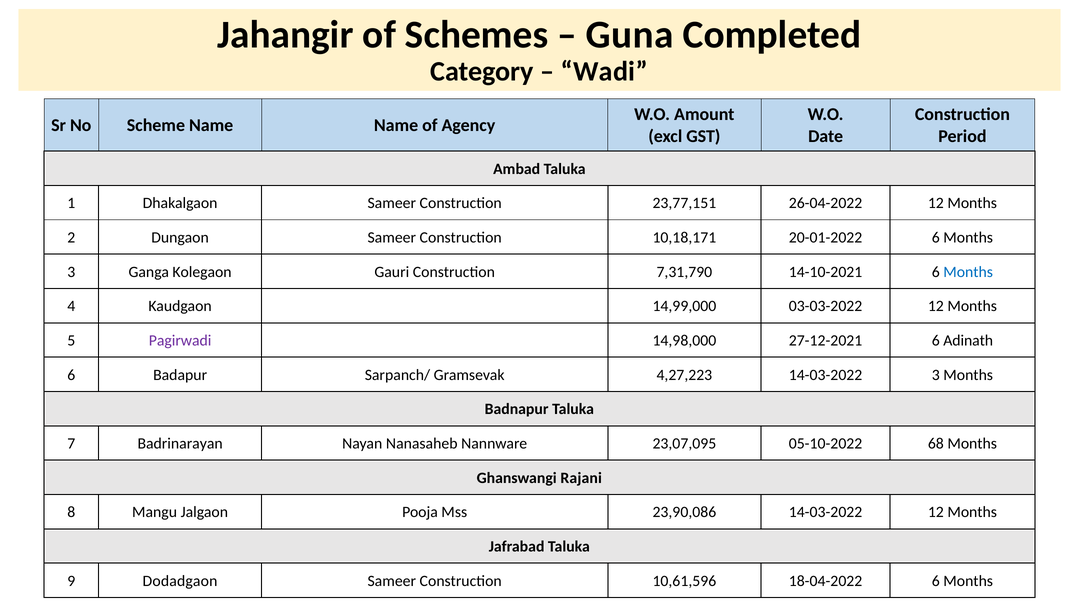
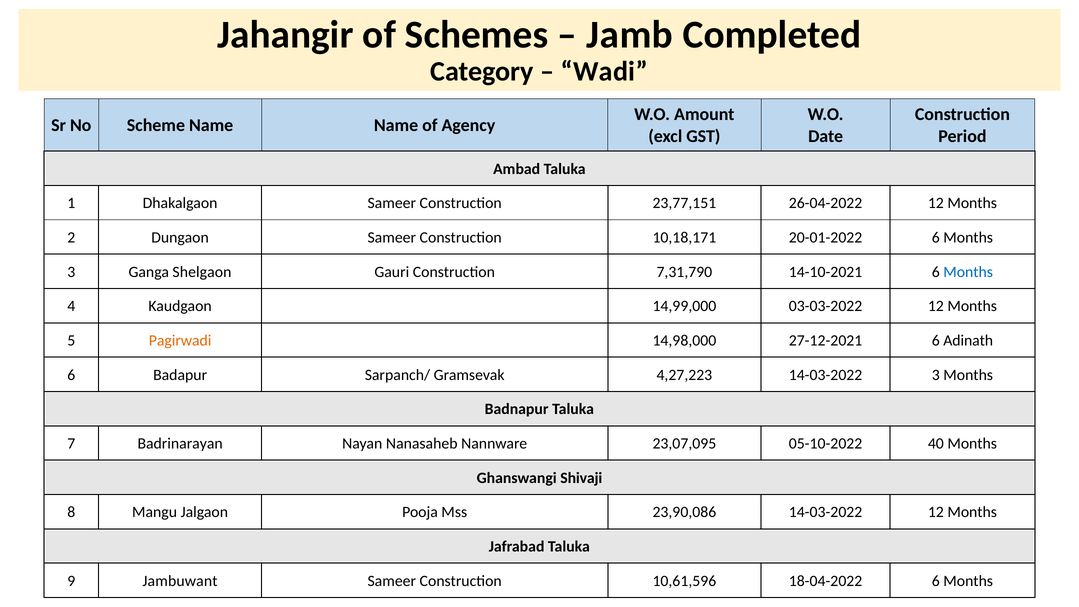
Guna: Guna -> Jamb
Kolegaon: Kolegaon -> Shelgaon
Pagirwadi colour: purple -> orange
68: 68 -> 40
Rajani: Rajani -> Shivaji
Dodadgaon: Dodadgaon -> Jambuwant
